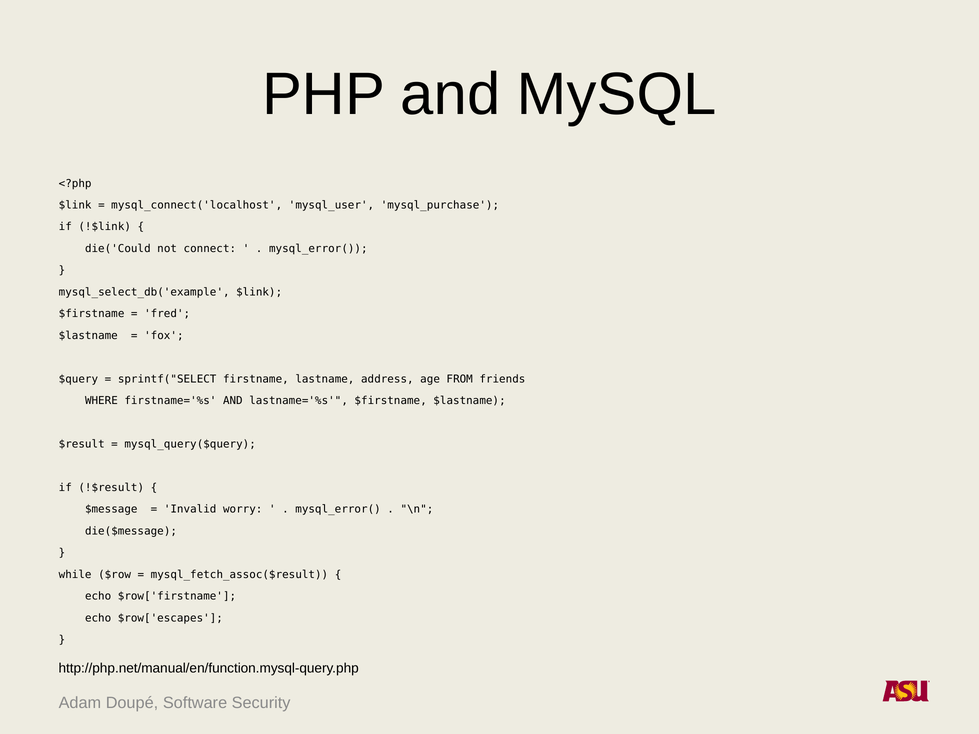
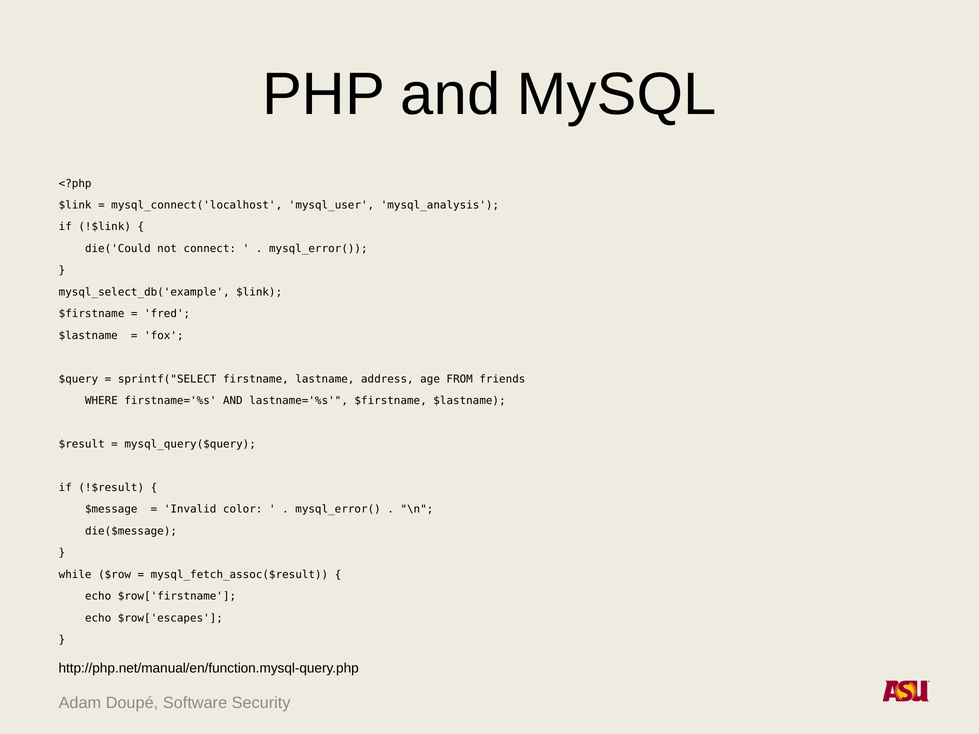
mysql_purchase: mysql_purchase -> mysql_analysis
worry: worry -> color
